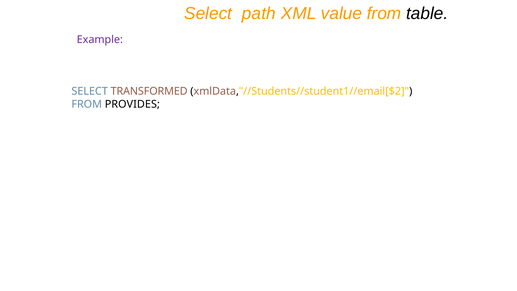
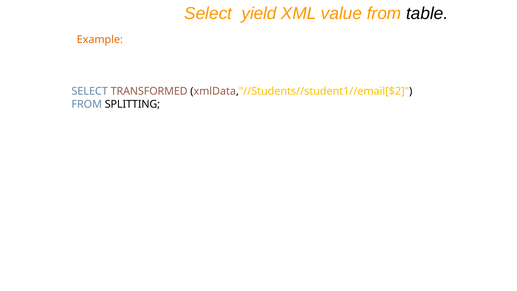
path: path -> yield
Example colour: purple -> orange
PROVIDES: PROVIDES -> SPLITTING
